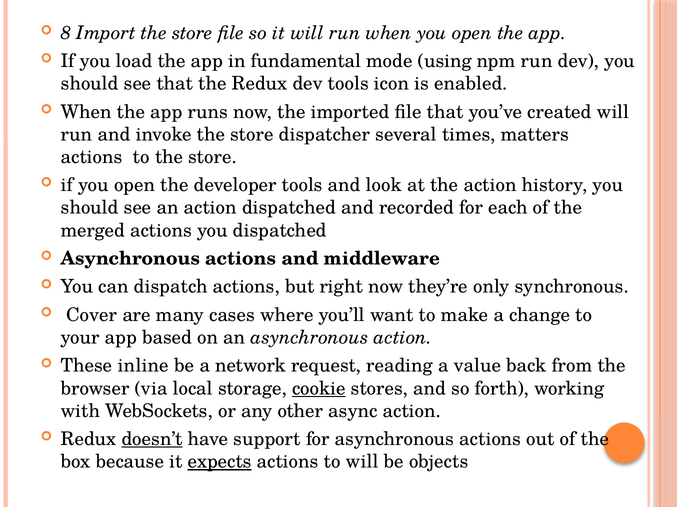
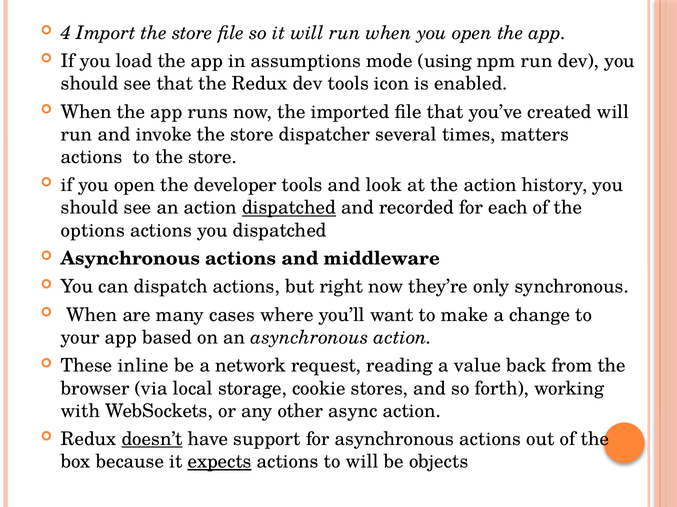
8: 8 -> 4
fundamental: fundamental -> assumptions
dispatched at (289, 208) underline: none -> present
merged: merged -> options
Cover at (92, 315): Cover -> When
cookie underline: present -> none
